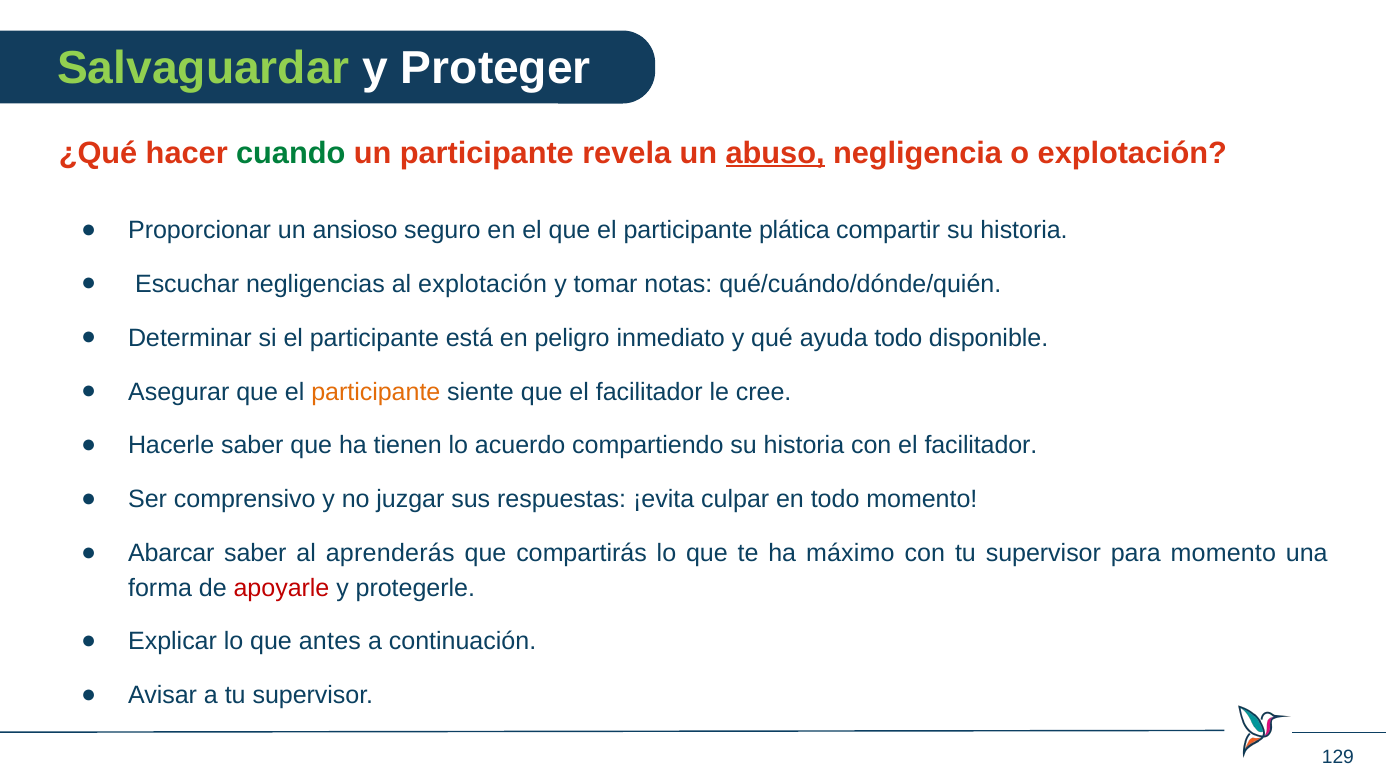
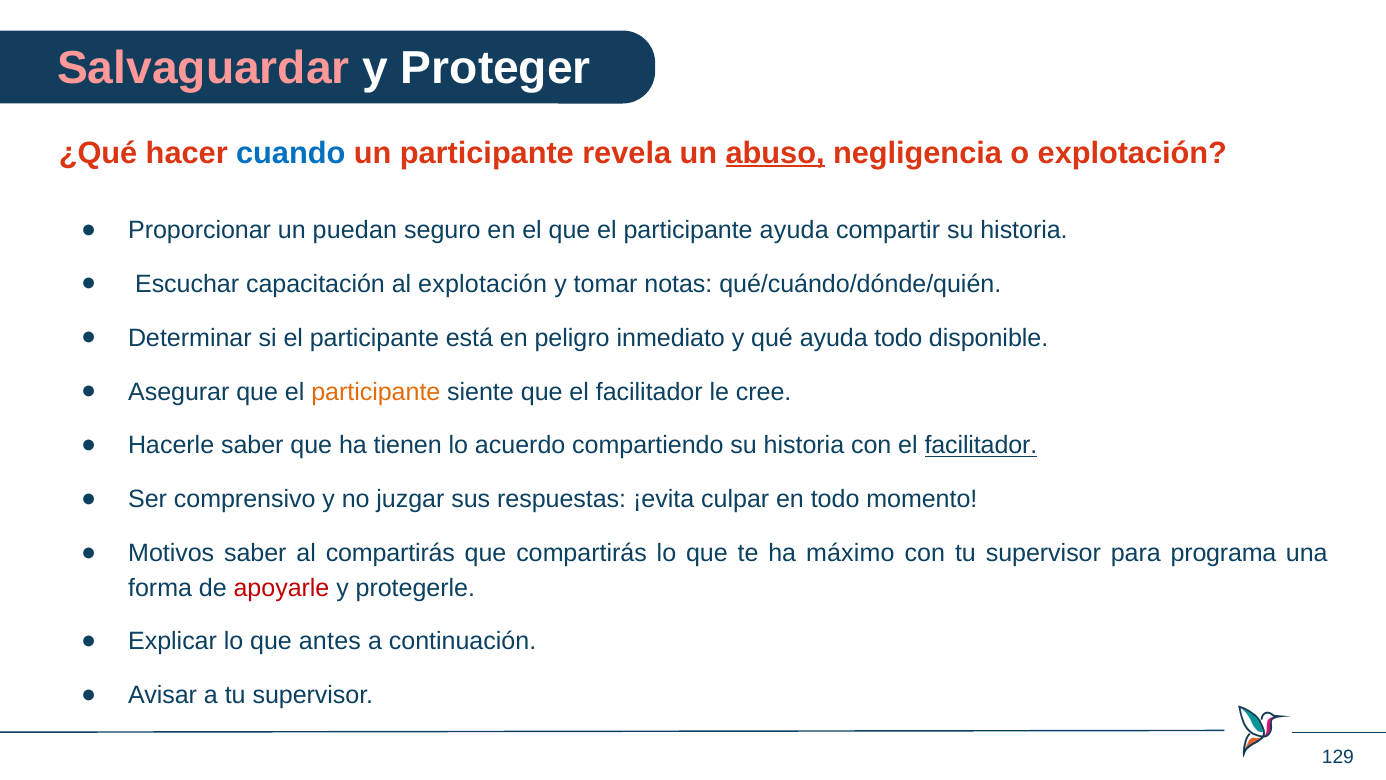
Salvaguardar colour: light green -> pink
cuando colour: green -> blue
ansioso: ansioso -> puedan
participante plática: plática -> ayuda
negligencias: negligencias -> capacitación
facilitador at (981, 445) underline: none -> present
Abarcar: Abarcar -> Motivos
al aprenderás: aprenderás -> compartirás
para momento: momento -> programa
